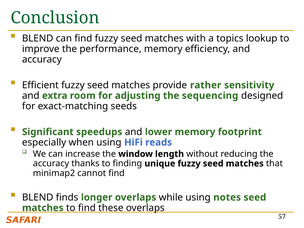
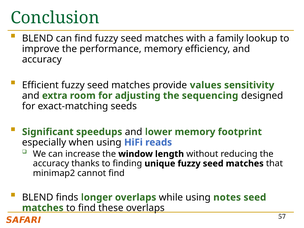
topics: topics -> family
rather: rather -> values
